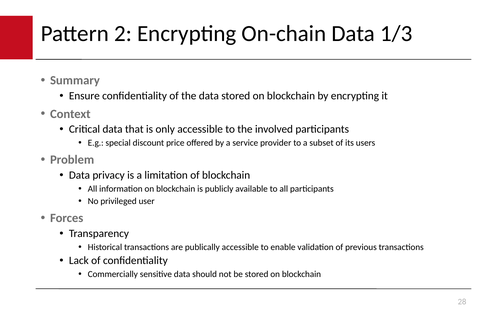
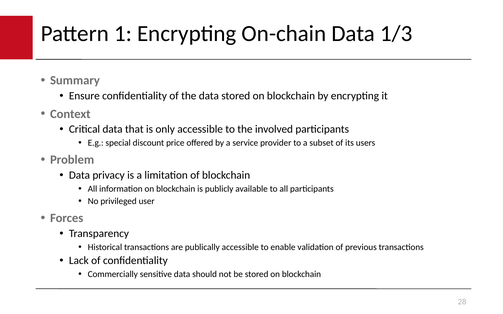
2: 2 -> 1
